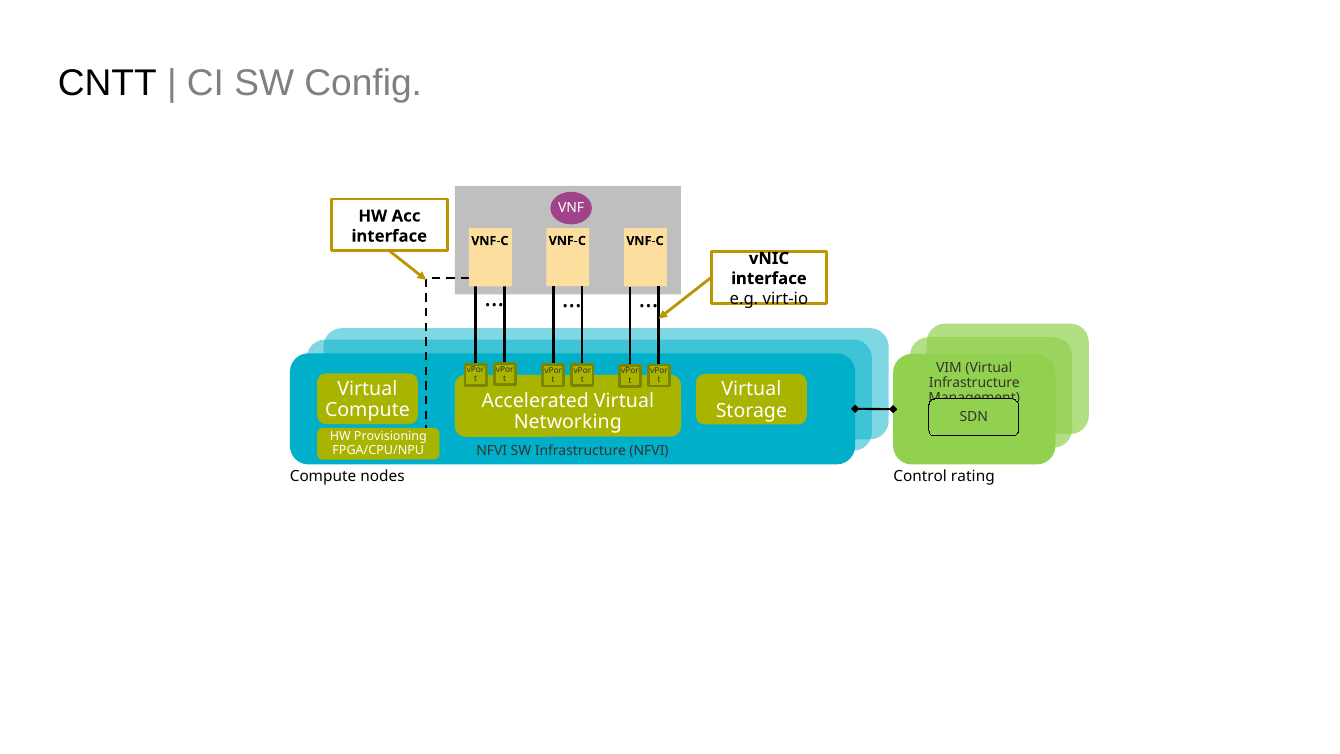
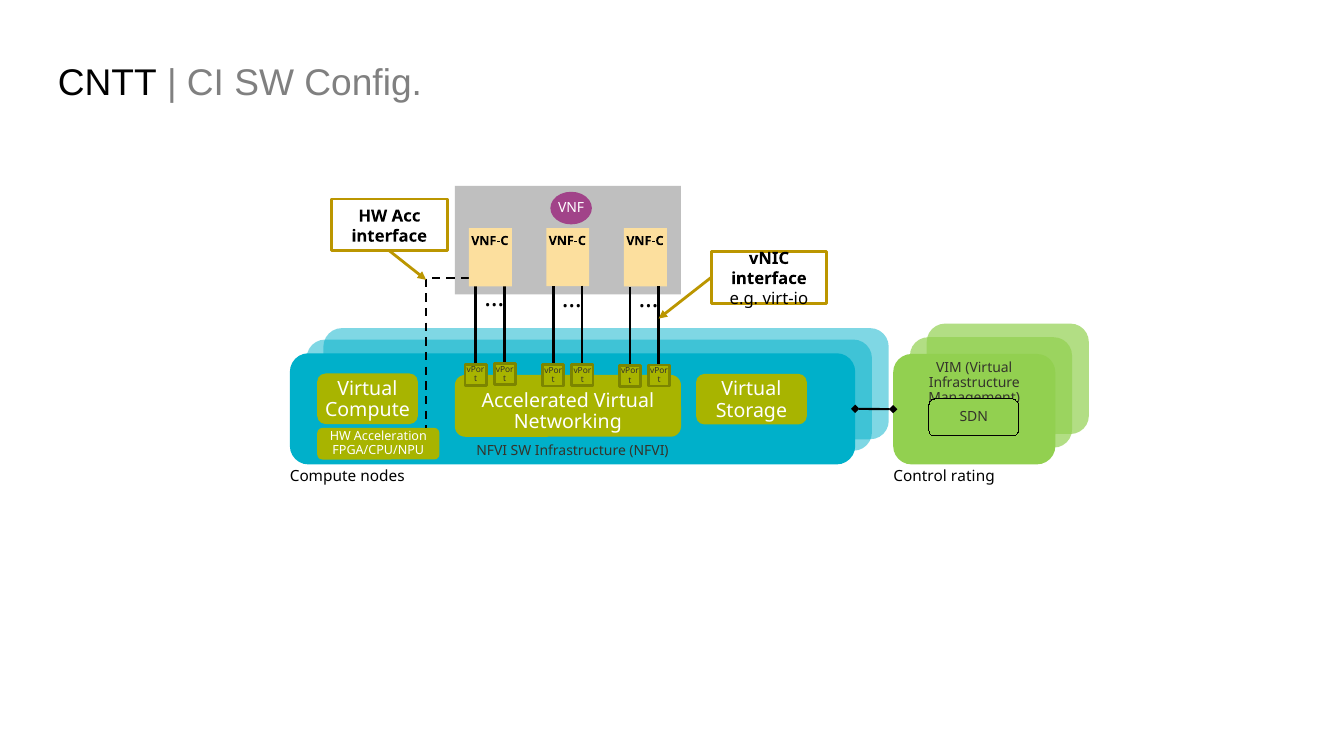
Provisioning: Provisioning -> Acceleration
